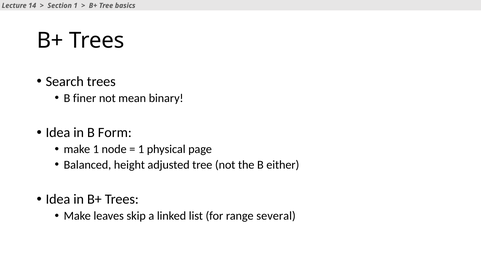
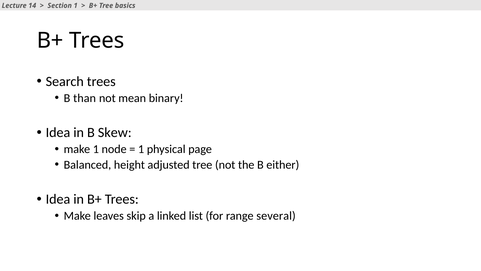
finer: finer -> than
Form: Form -> Skew
